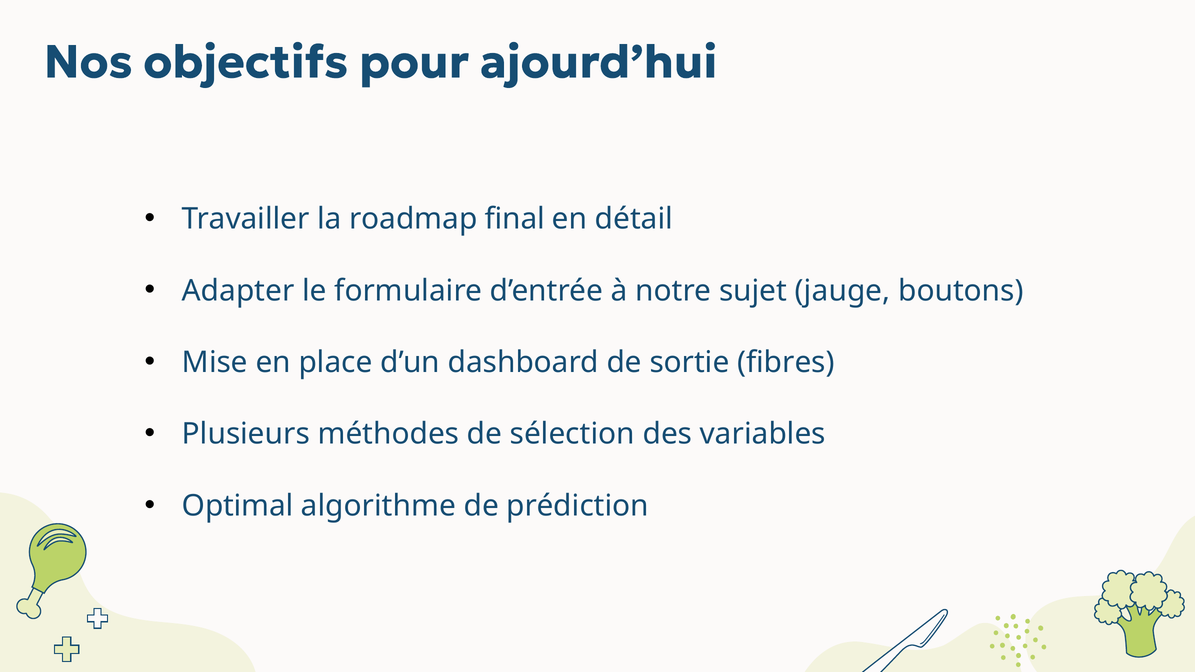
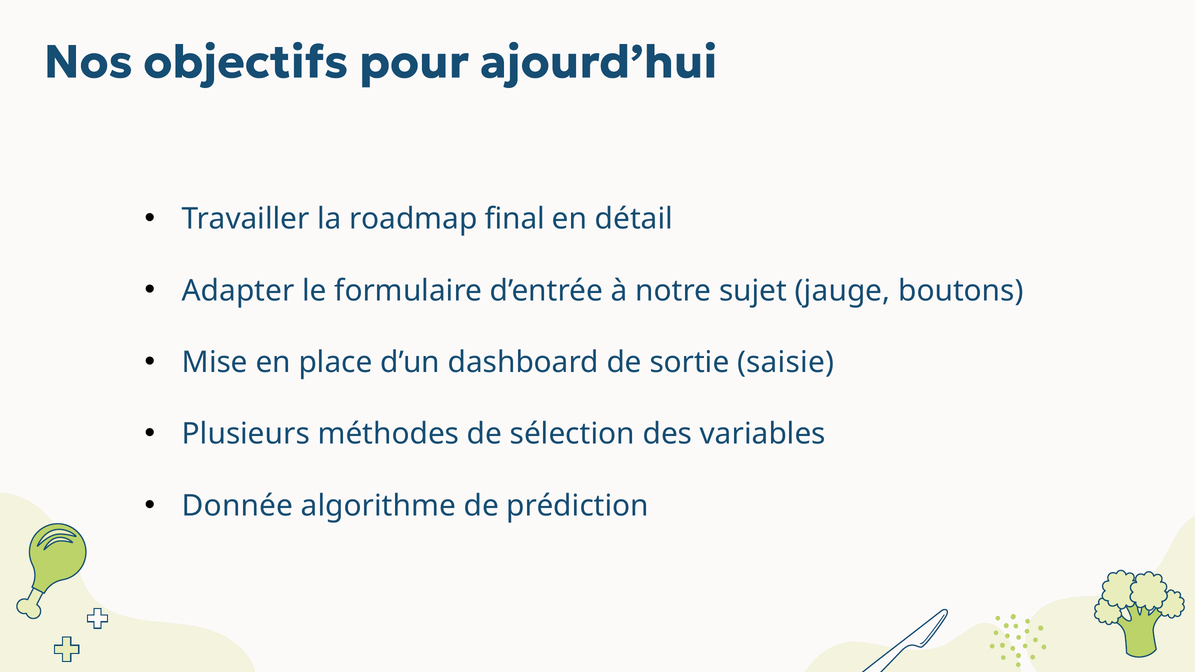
fibres: fibres -> saisie
Optimal: Optimal -> Donnée
